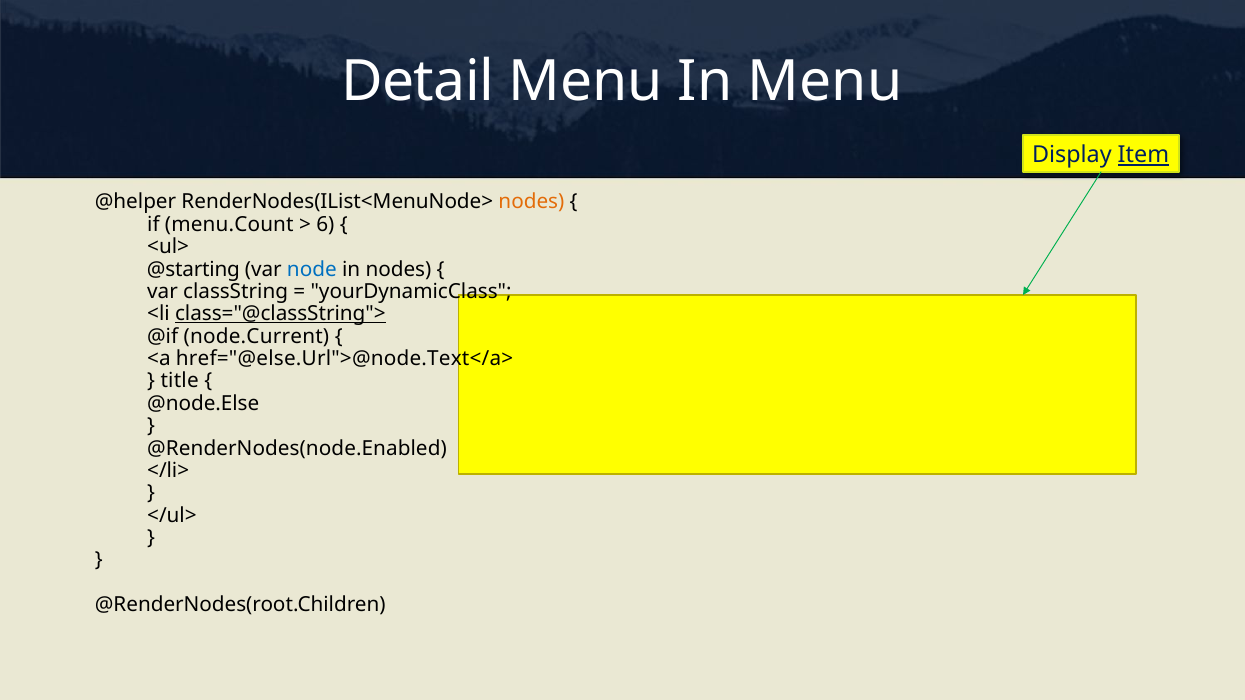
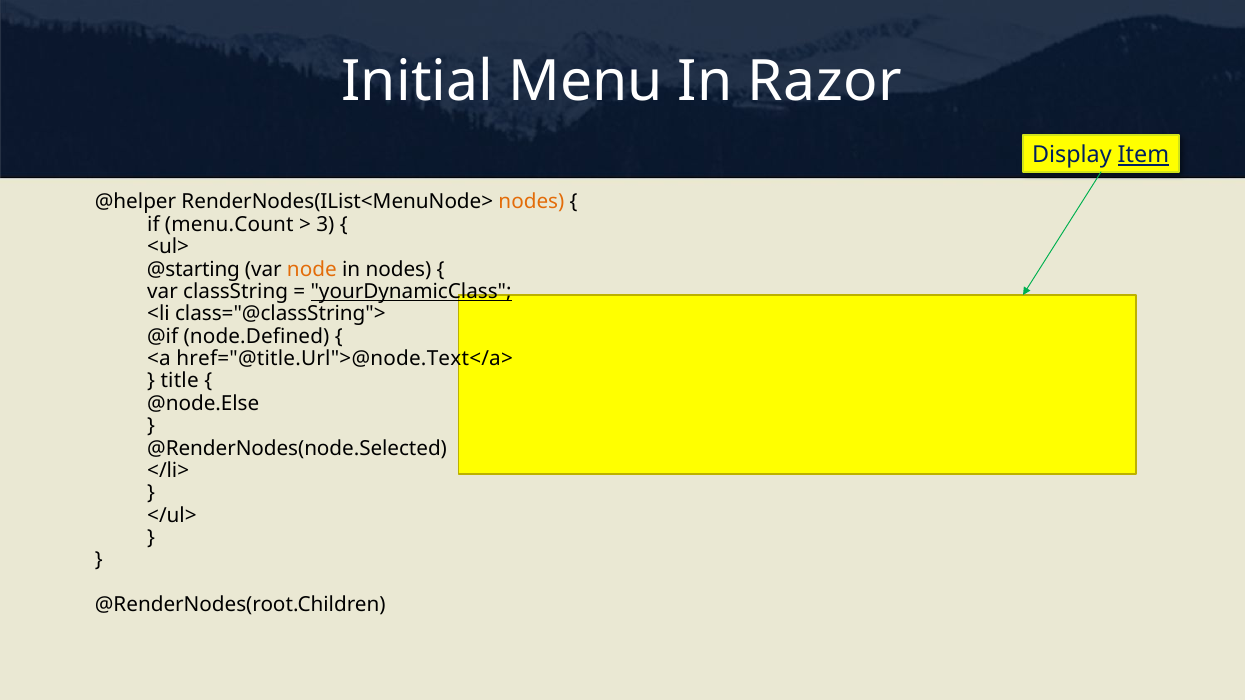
Detail: Detail -> Initial
In Menu: Menu -> Razor
6: 6 -> 3
node colour: blue -> orange
yourDynamicClass underline: none -> present
class="@classString"> underline: present -> none
node.Current: node.Current -> node.Defined
href="@else.Url">@node.Text</a>: href="@else.Url">@node.Text</a> -> href="@title.Url">@node.Text</a>
@RenderNodes(node.Enabled: @RenderNodes(node.Enabled -> @RenderNodes(node.Selected
